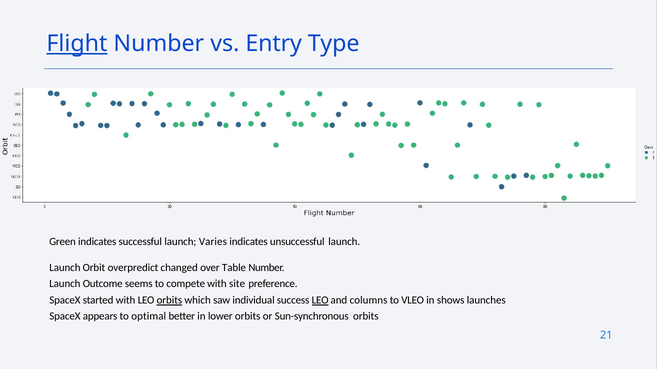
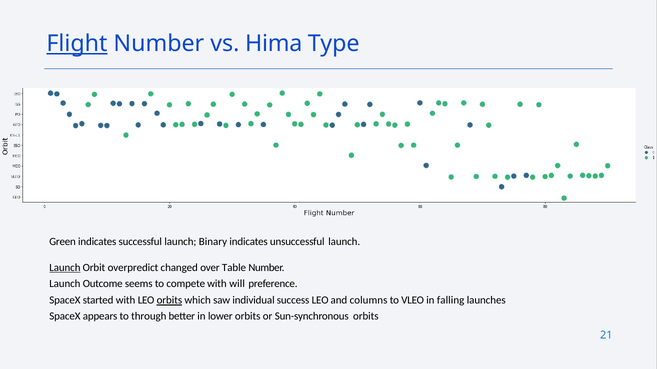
Entry: Entry -> Hima
Varies: Varies -> Binary
Launch at (65, 268) underline: none -> present
site: site -> will
LEO at (320, 301) underline: present -> none
shows: shows -> falling
optimal: optimal -> through
